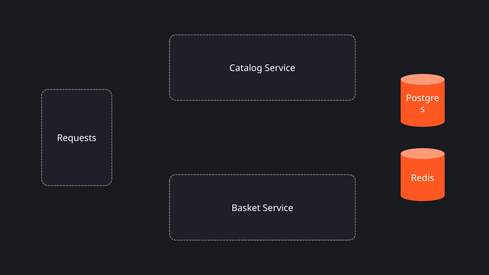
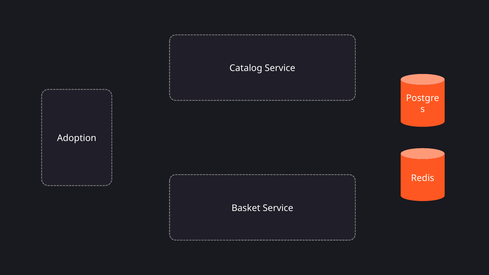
Requests: Requests -> Adoption
